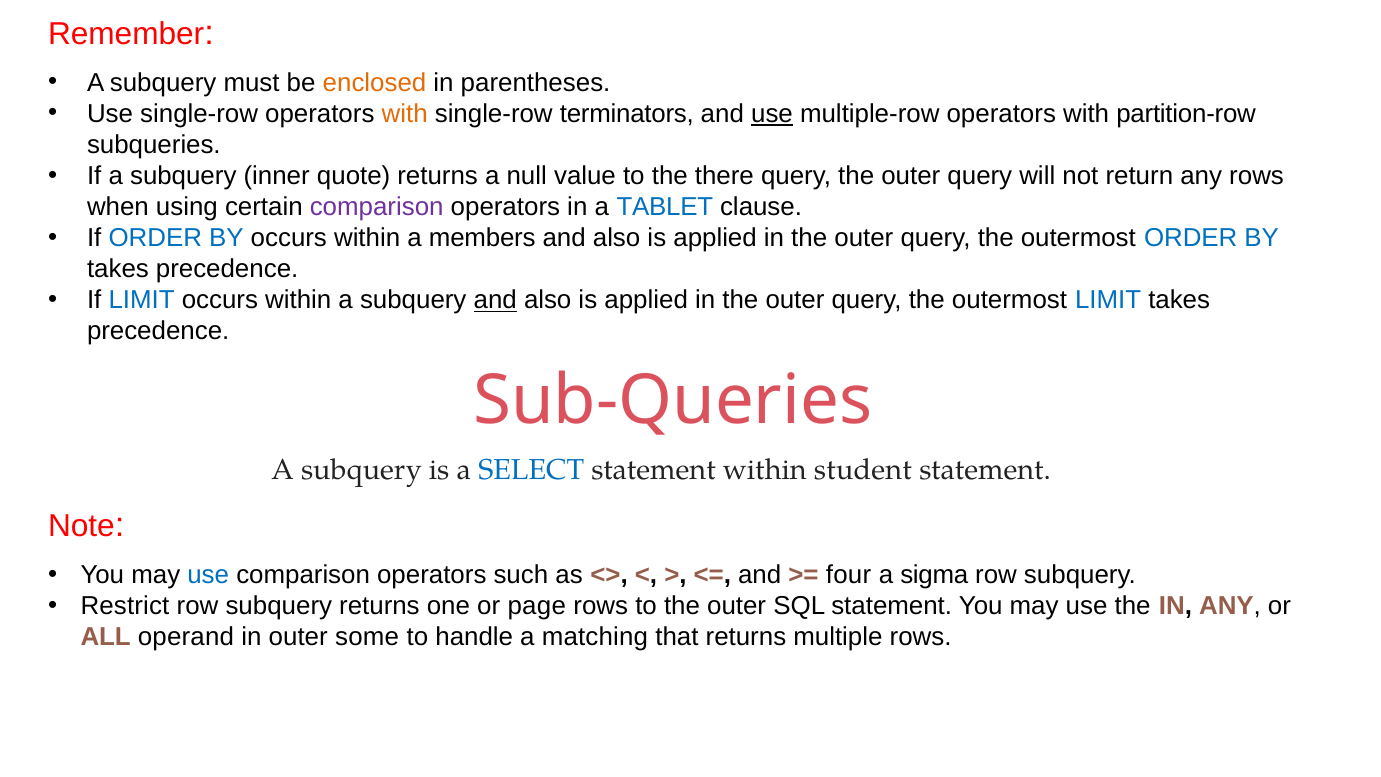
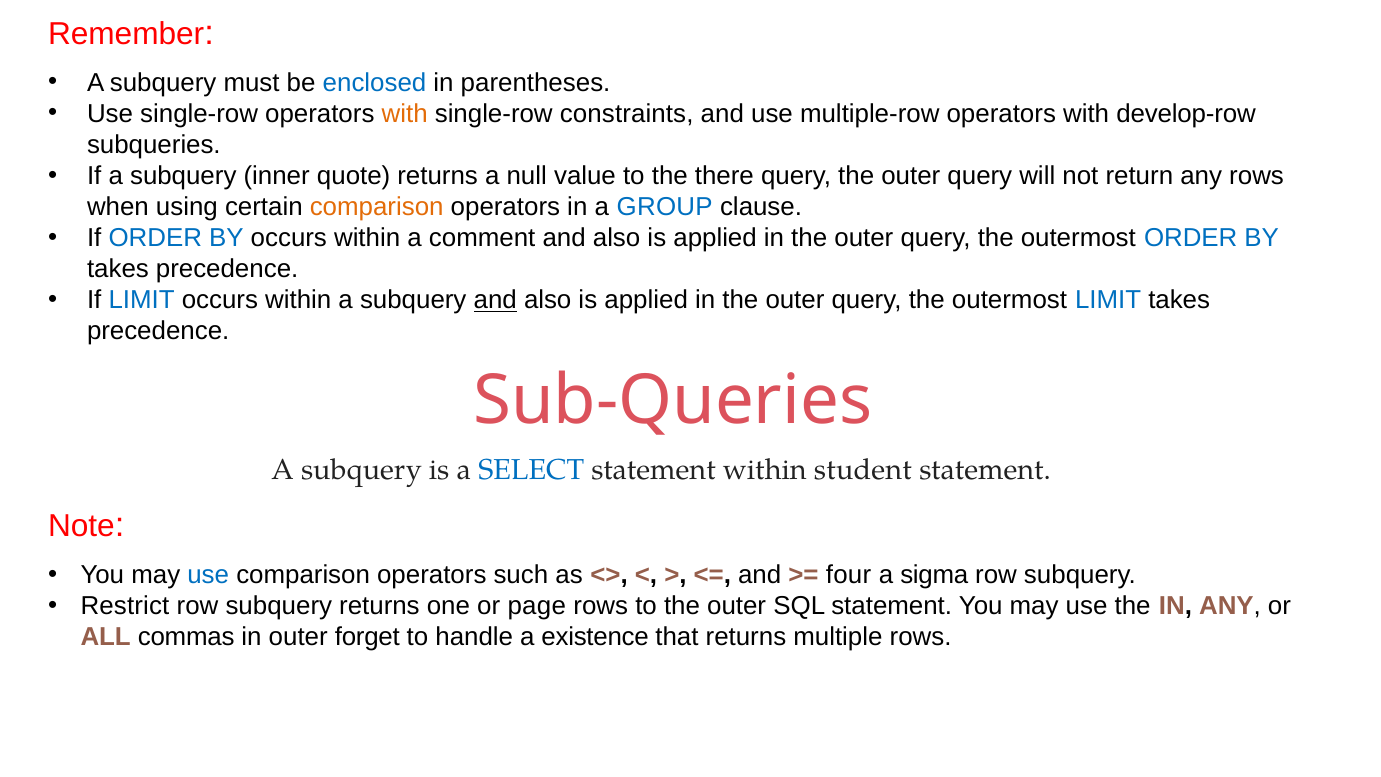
enclosed colour: orange -> blue
terminators: terminators -> constraints
use at (772, 114) underline: present -> none
partition-row: partition-row -> develop-row
comparison at (377, 207) colour: purple -> orange
TABLET: TABLET -> GROUP
members: members -> comment
operand: operand -> commas
some: some -> forget
matching: matching -> existence
